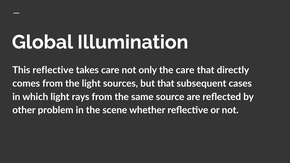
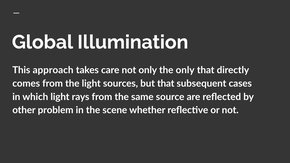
This reflective: reflective -> approach
the care: care -> only
